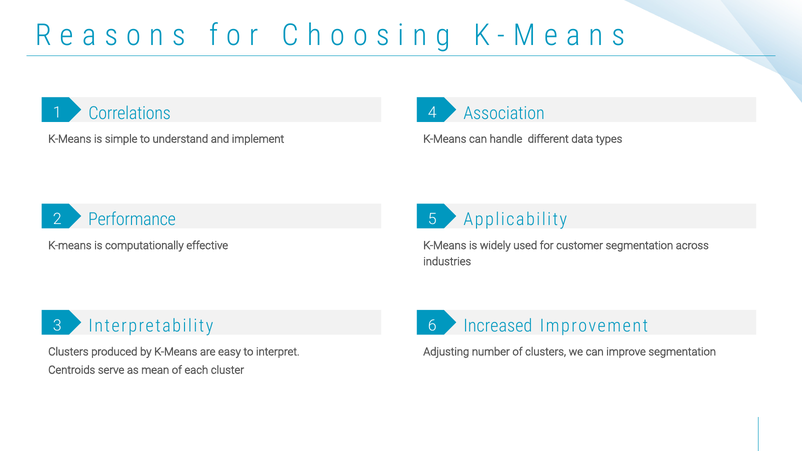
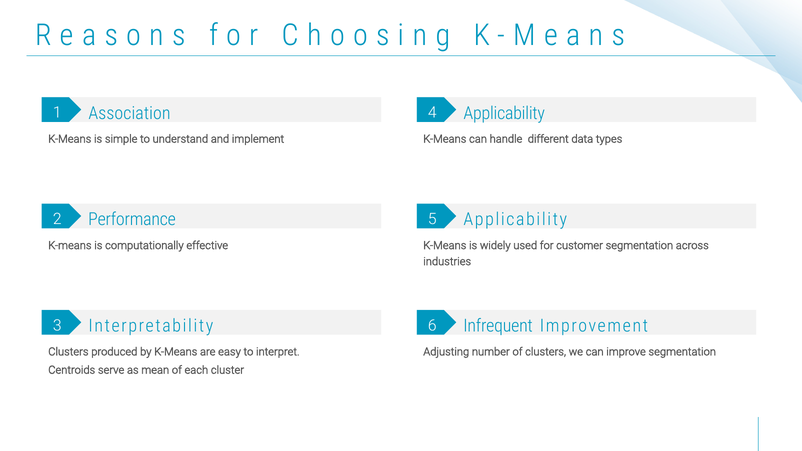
Correlations: Correlations -> Association
Association at (504, 113): Association -> Applicability
Increased: Increased -> Infrequent
